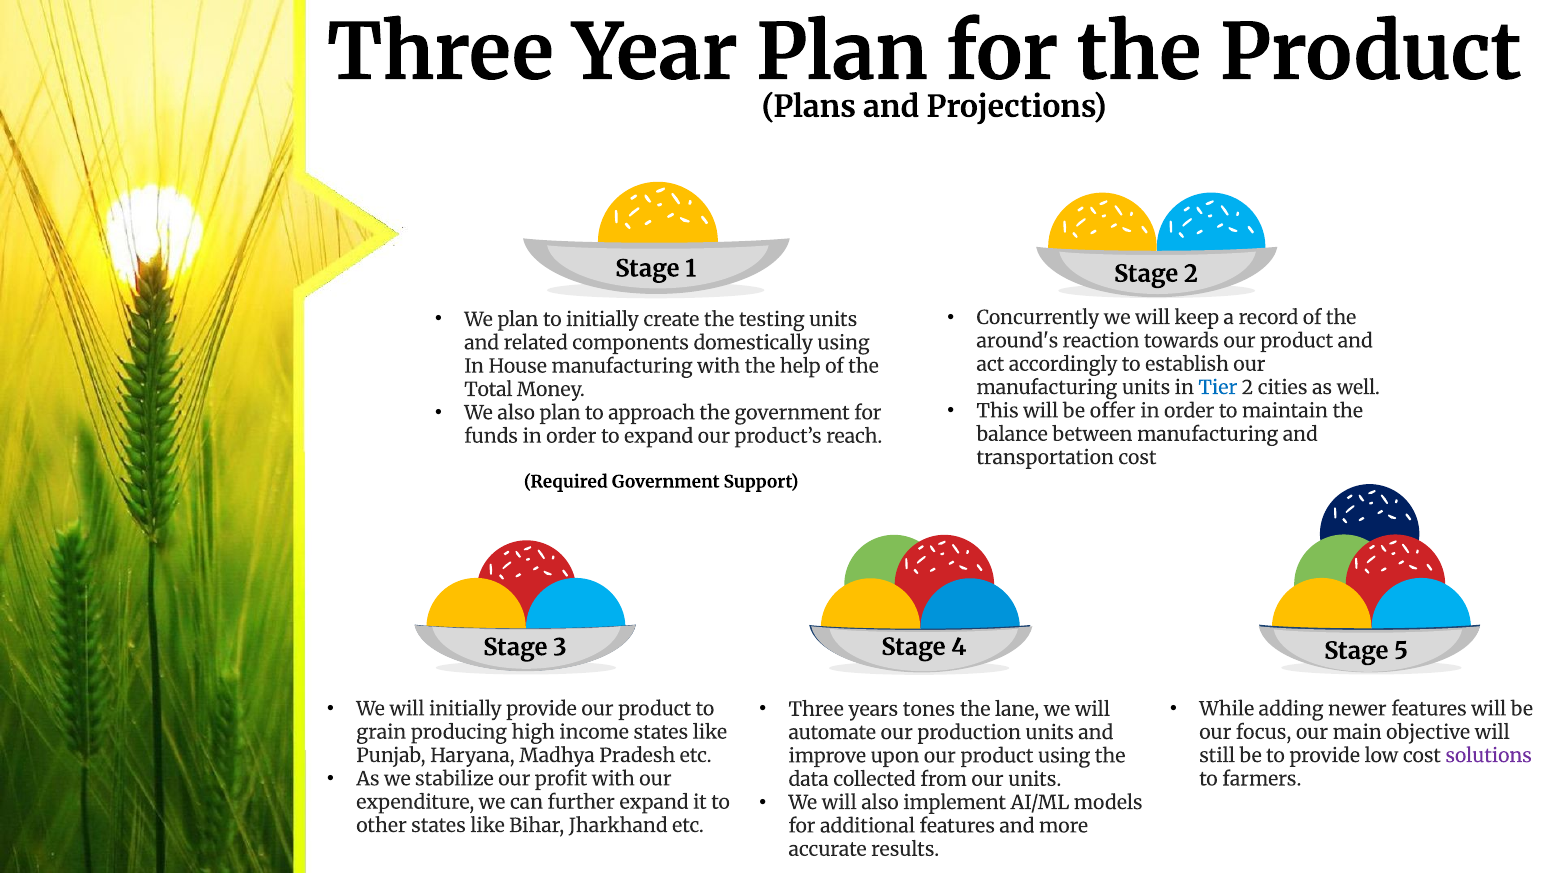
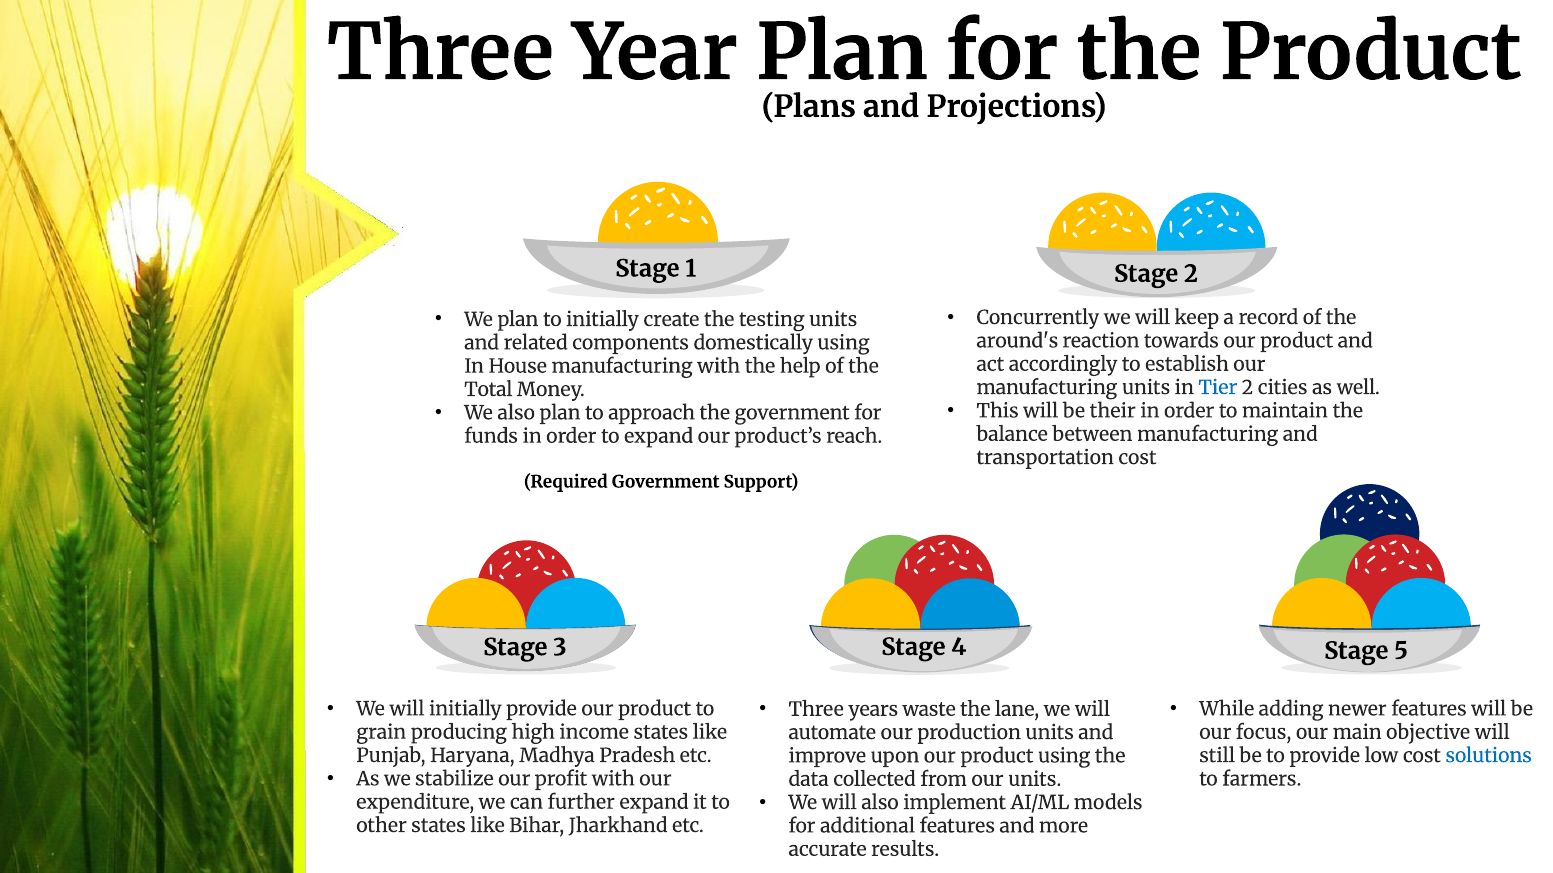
offer: offer -> their
tones: tones -> waste
solutions colour: purple -> blue
